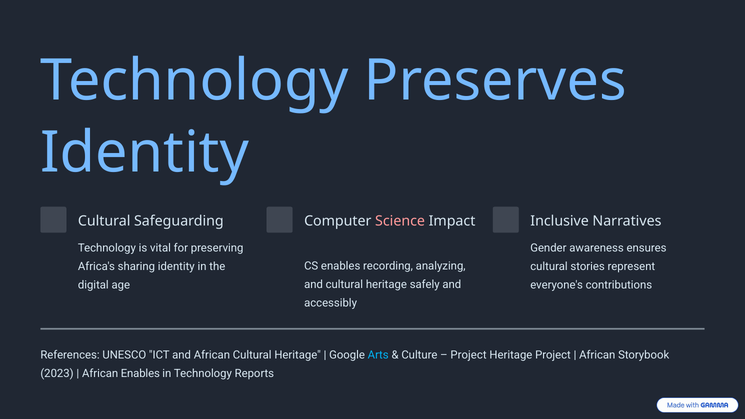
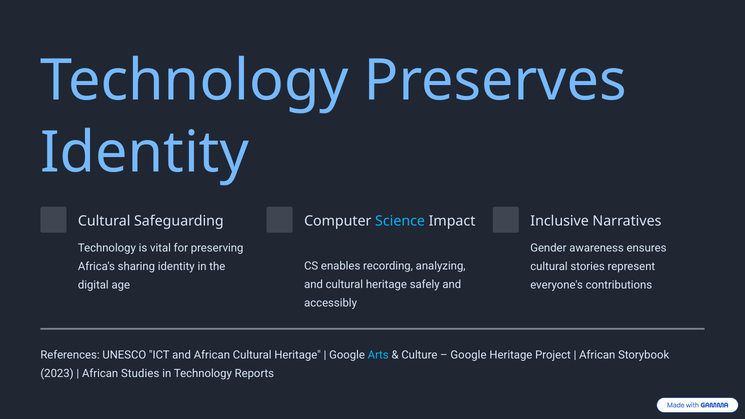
Science colour: pink -> light blue
Project at (469, 355): Project -> Google
African Enables: Enables -> Studies
